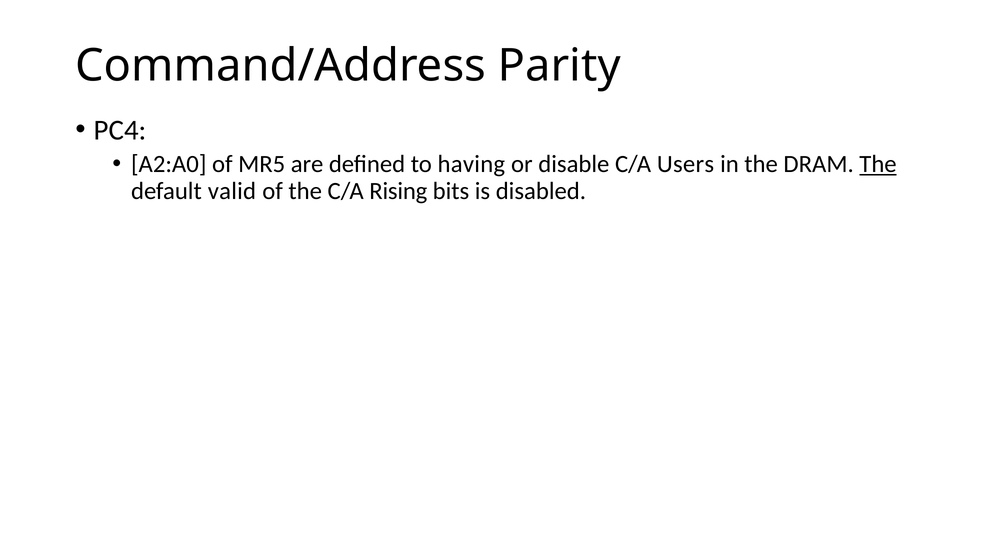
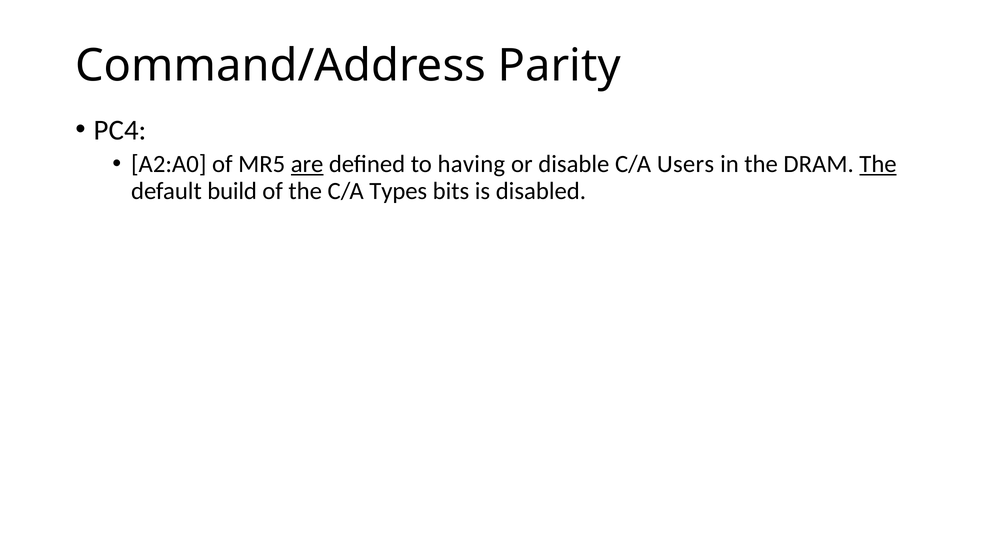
are underline: none -> present
valid: valid -> build
Rising: Rising -> Types
